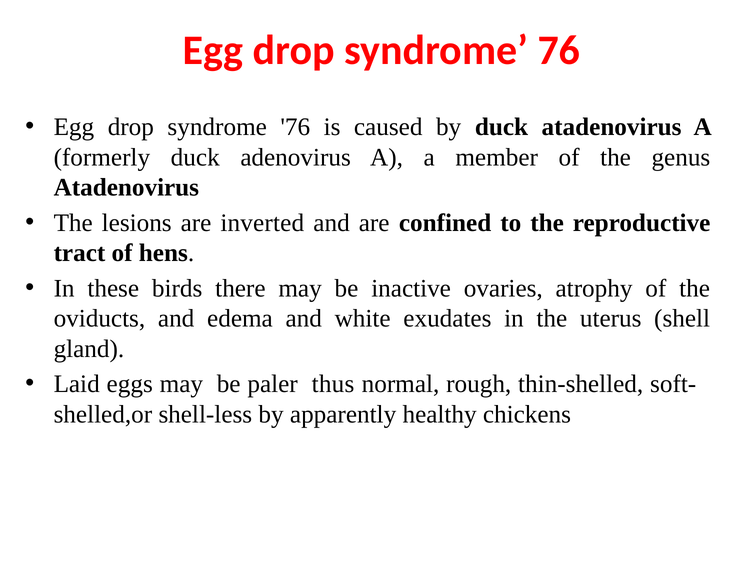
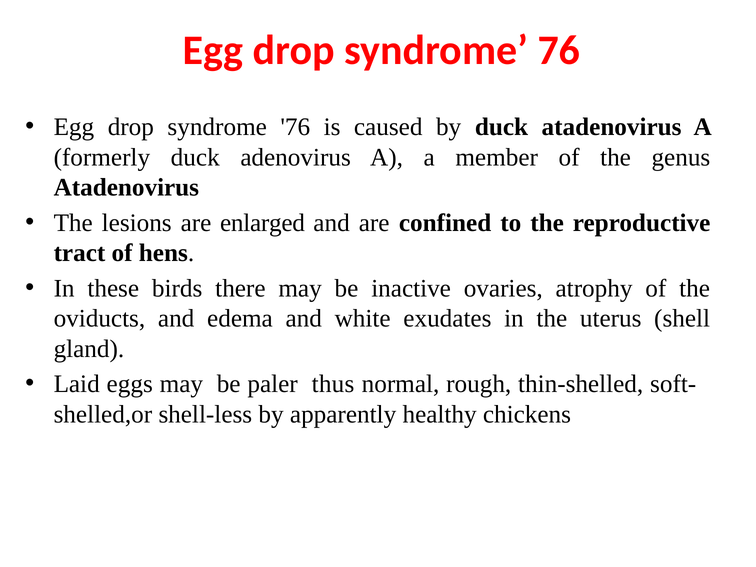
inverted: inverted -> enlarged
